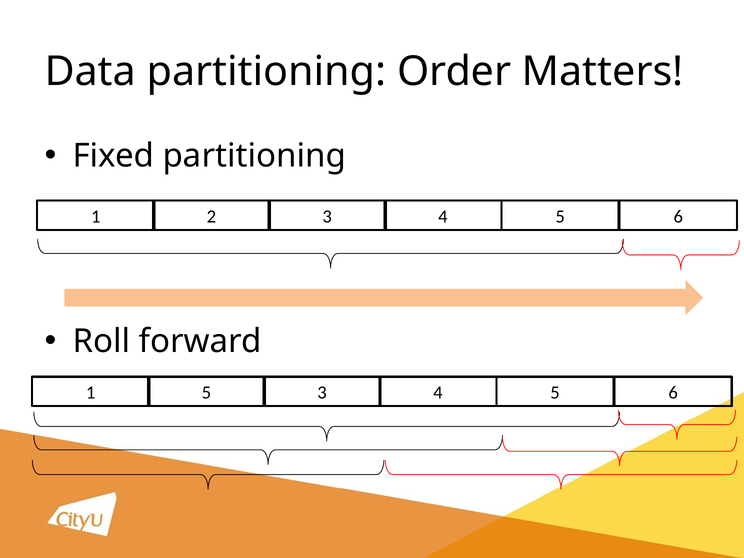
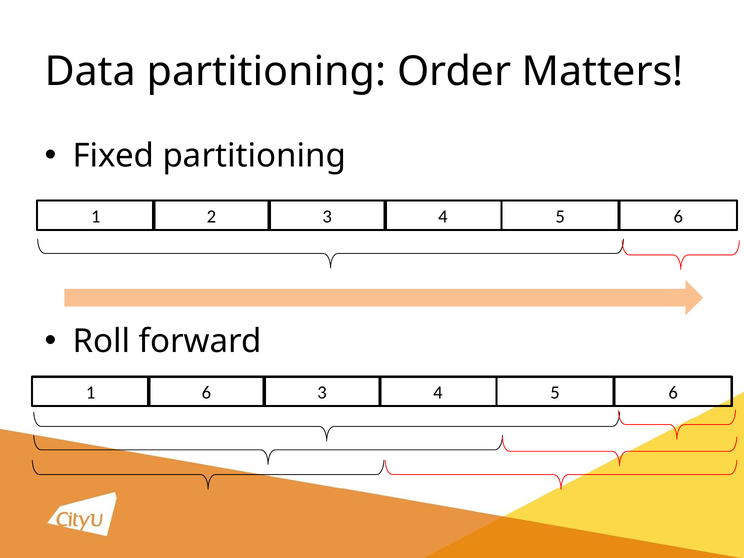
1 5: 5 -> 6
